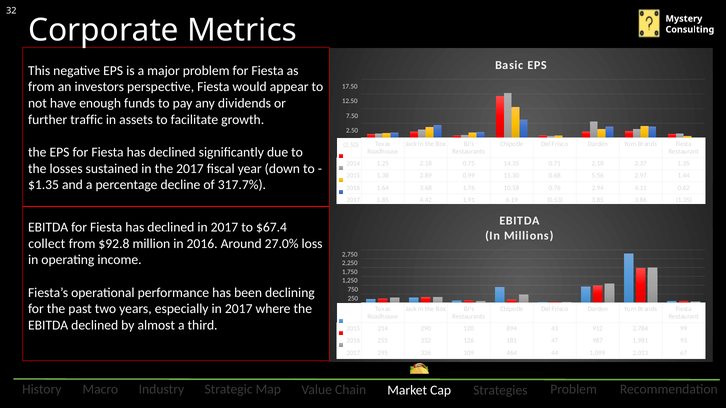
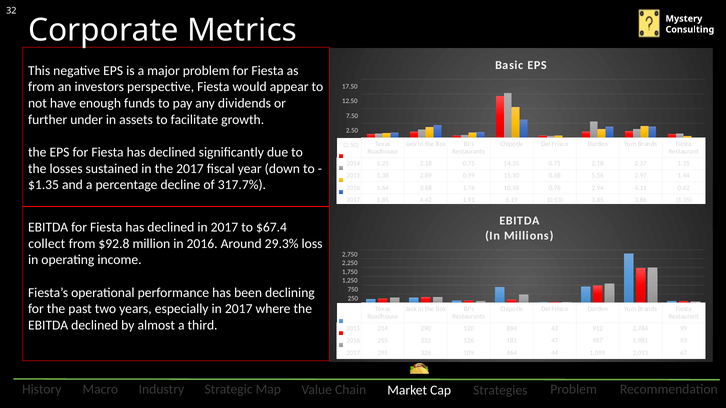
traffic: traffic -> under
27.0%: 27.0% -> 29.3%
